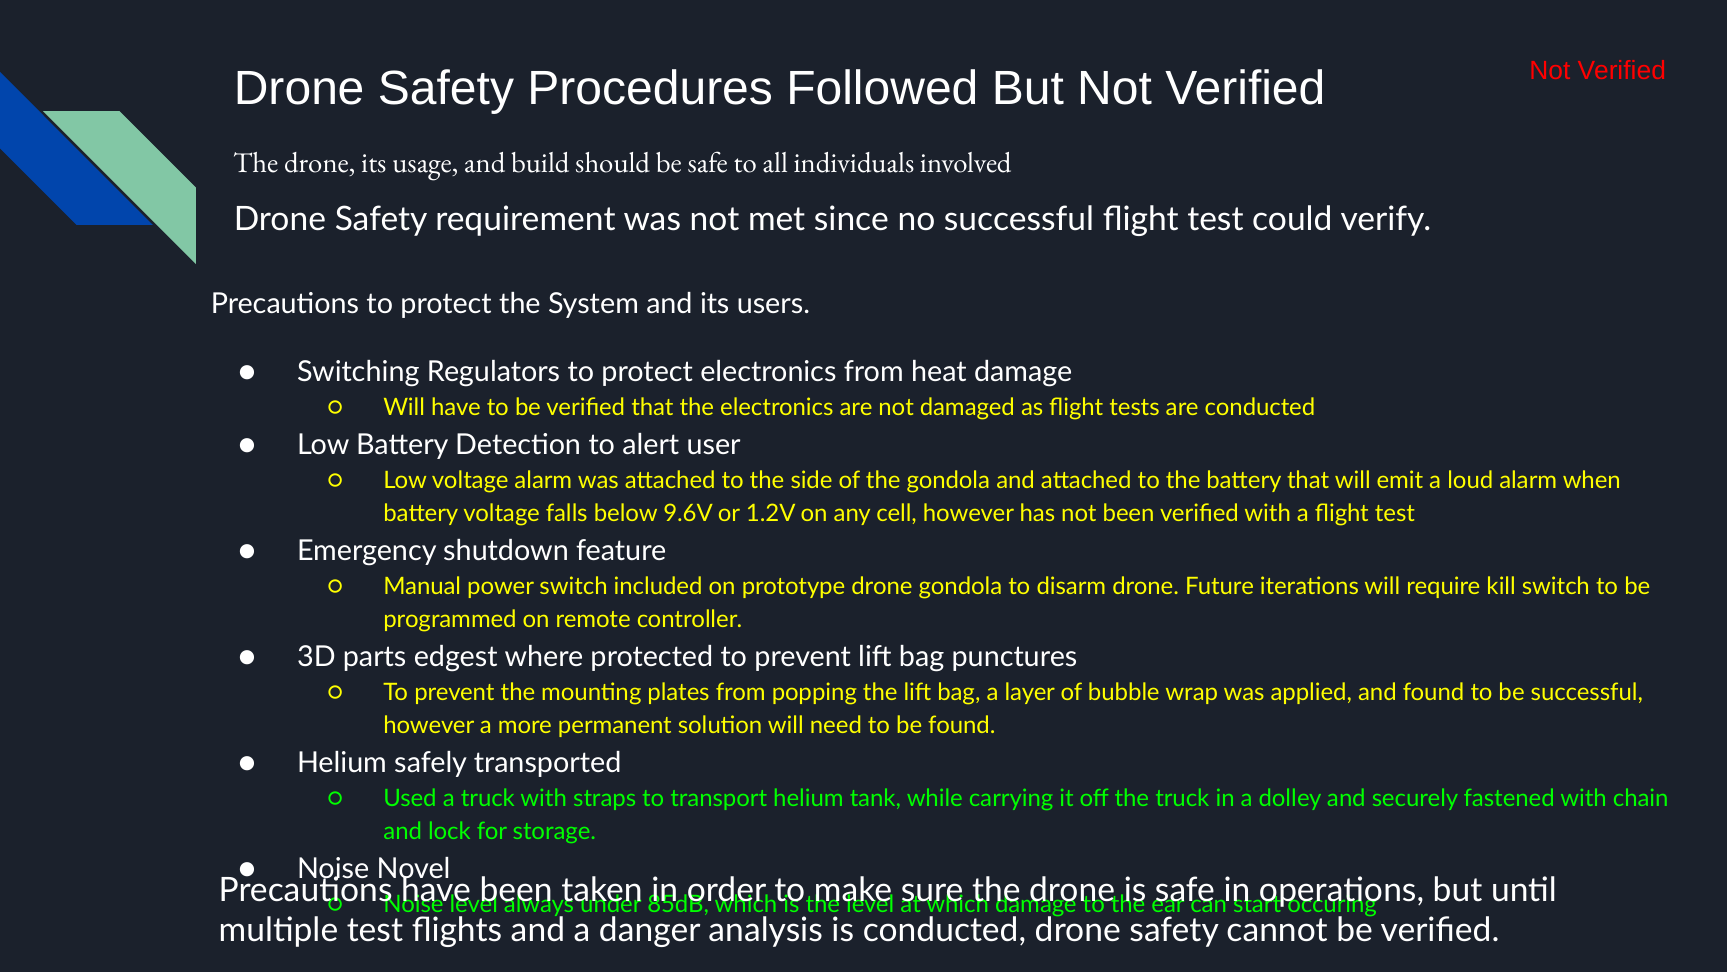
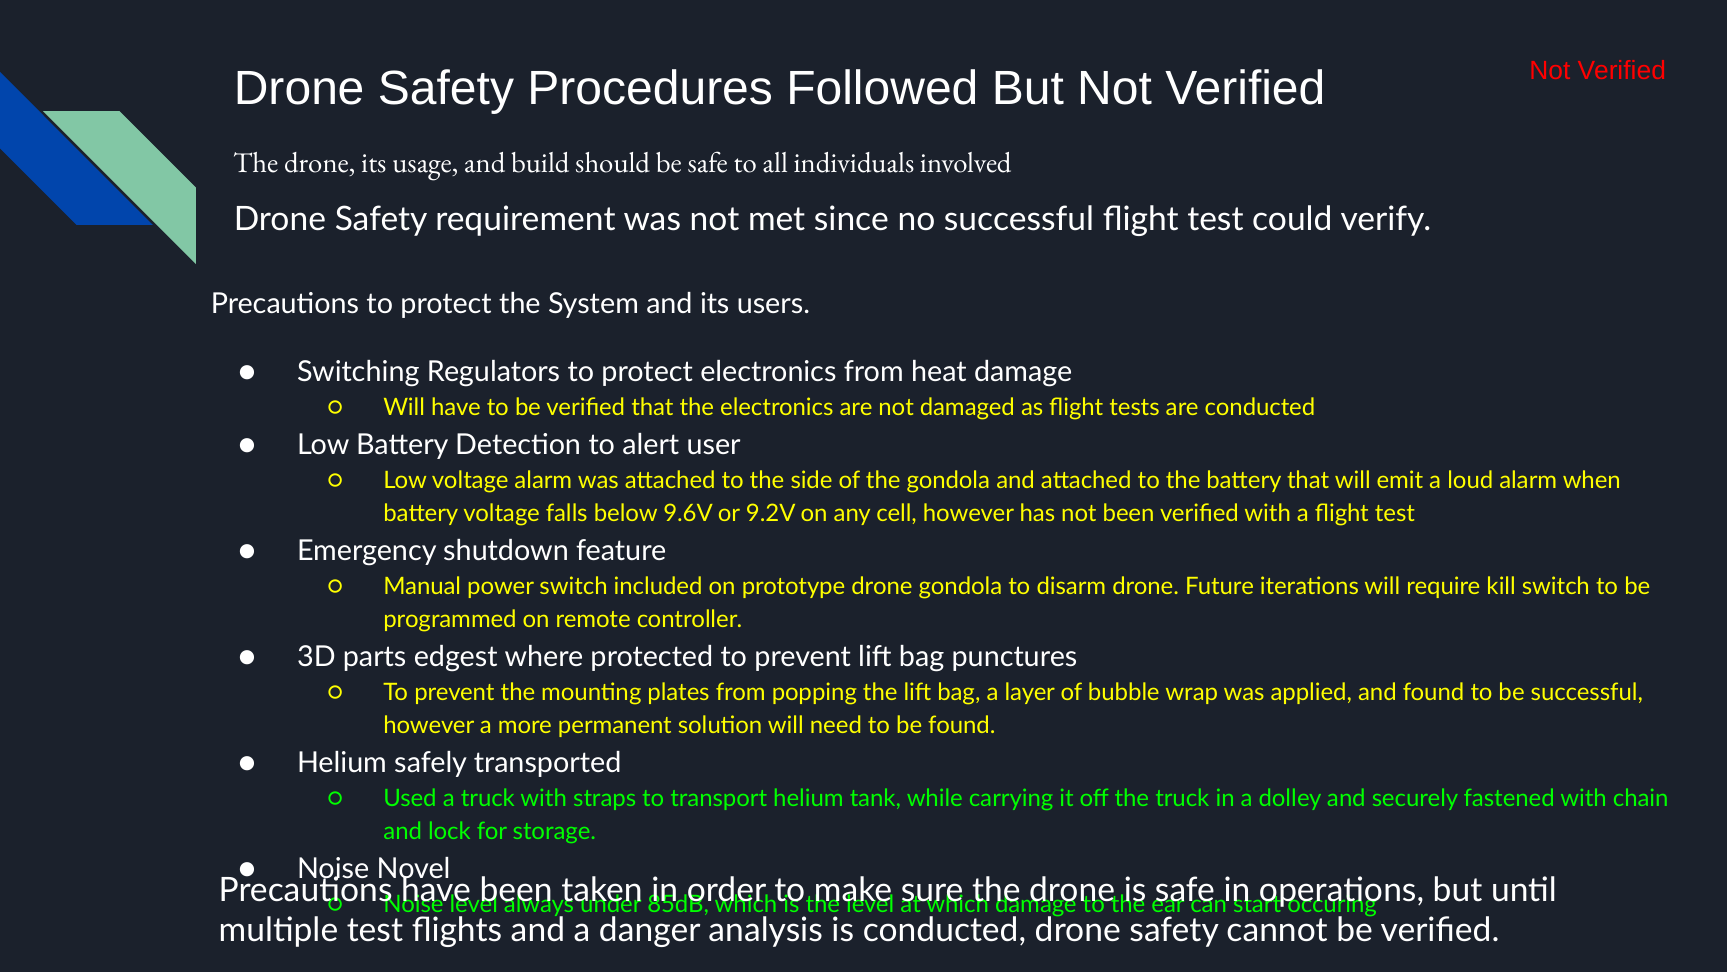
1.2V: 1.2V -> 9.2V
